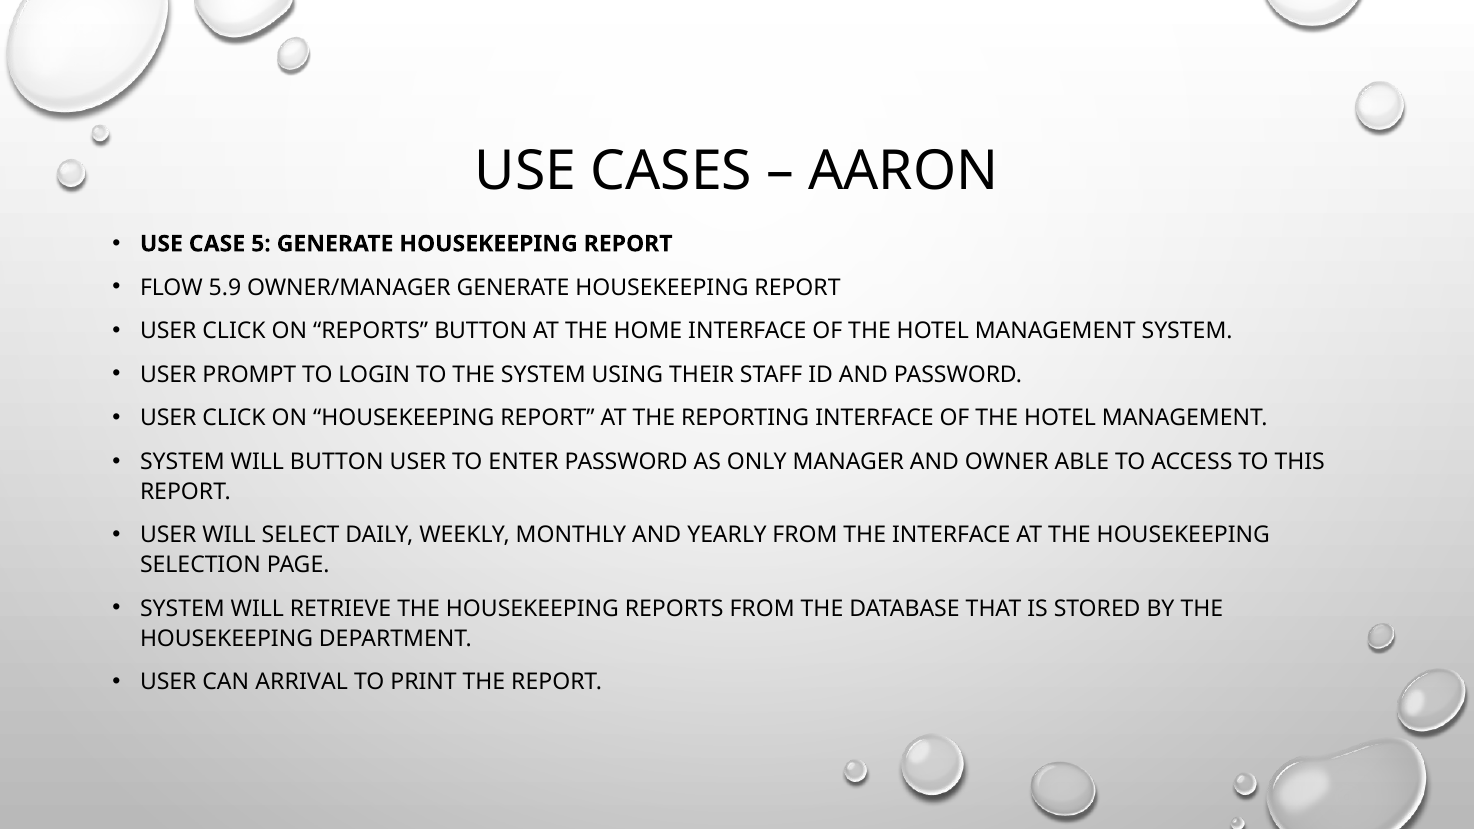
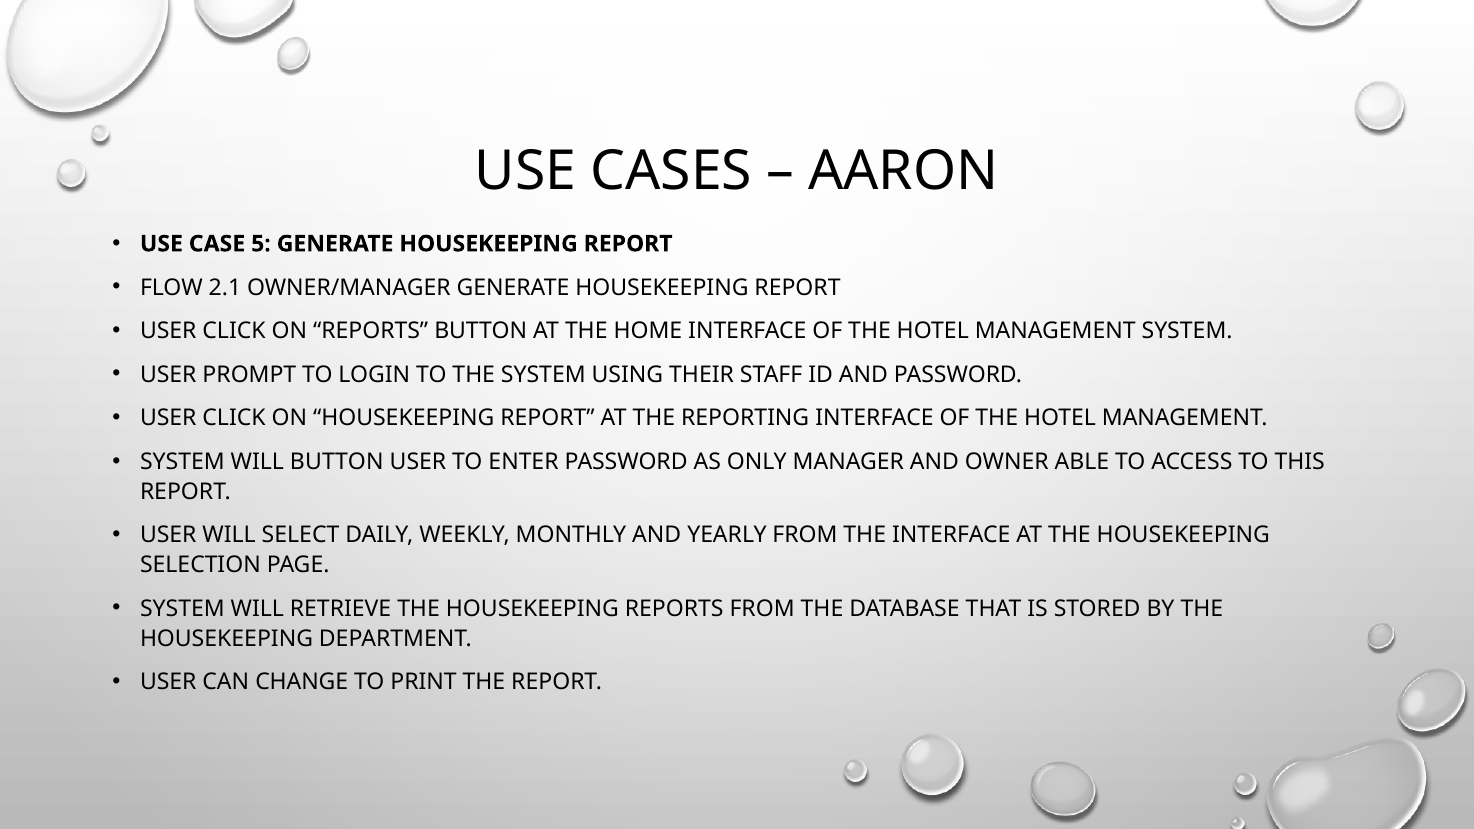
5.9: 5.9 -> 2.1
ARRIVAL: ARRIVAL -> CHANGE
